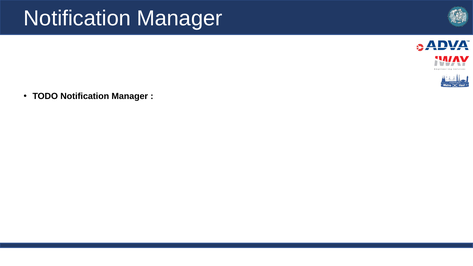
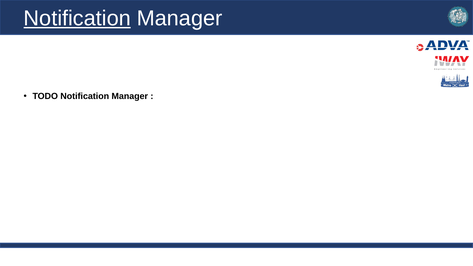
Notification at (77, 18) underline: none -> present
